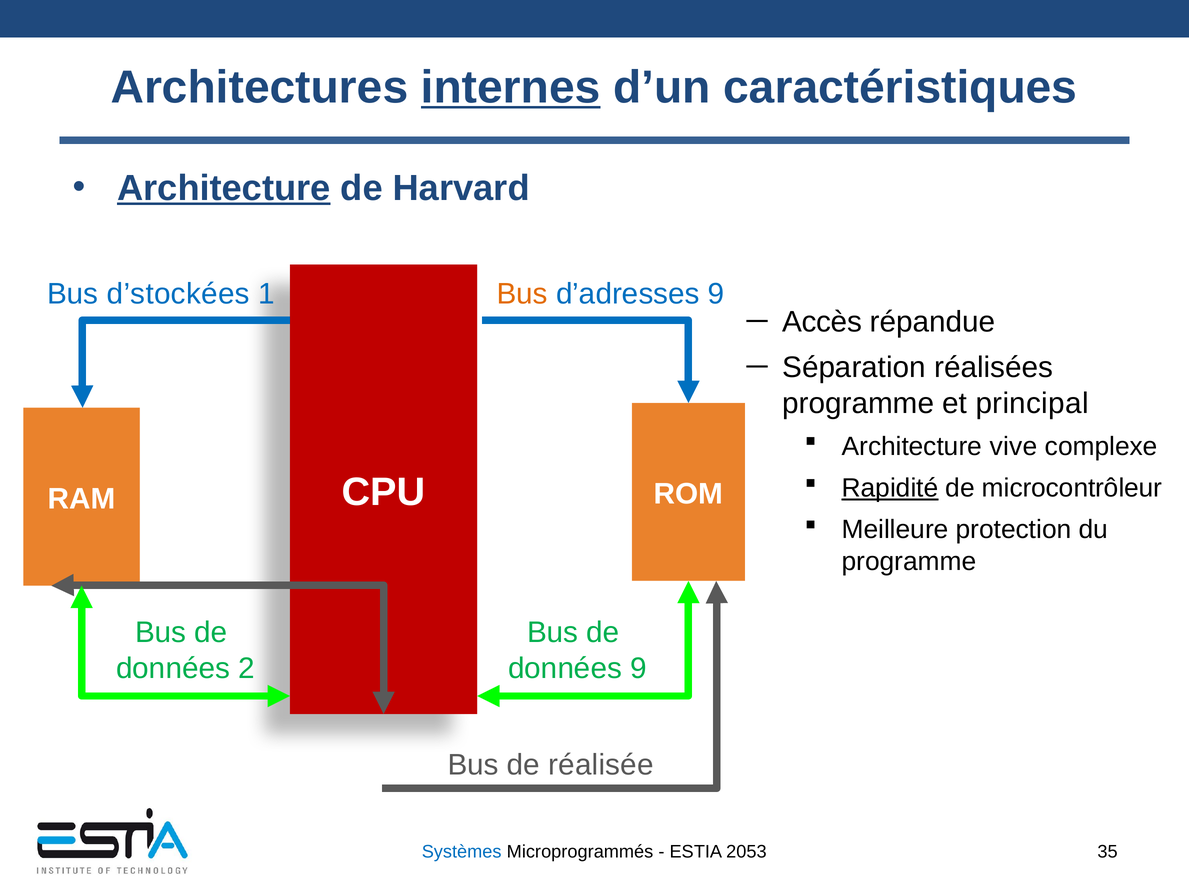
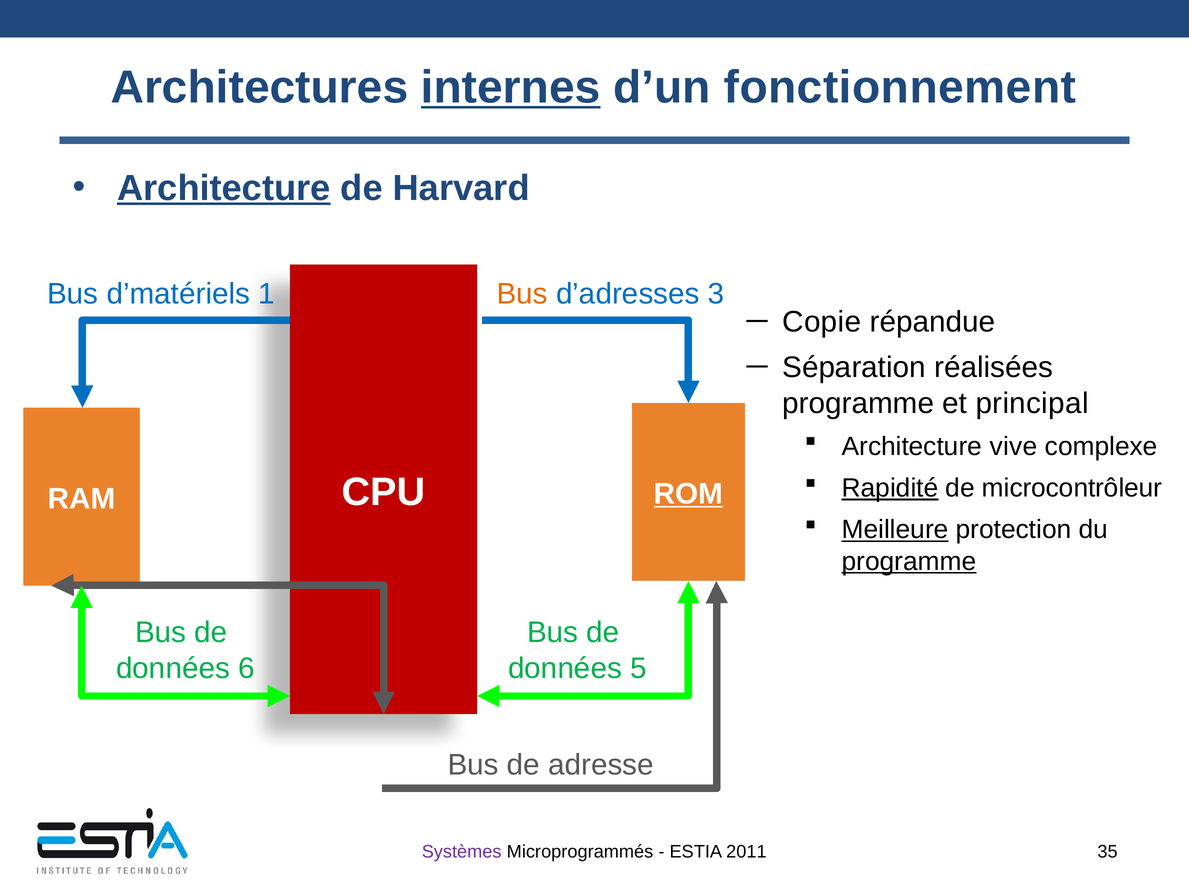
caractéristiques: caractéristiques -> fonctionnement
d’stockées: d’stockées -> d’matériels
d’adresses 9: 9 -> 3
Accès: Accès -> Copie
ROM underline: none -> present
Meilleure underline: none -> present
programme at (909, 561) underline: none -> present
2: 2 -> 6
données 9: 9 -> 5
réalisée: réalisée -> adresse
Systèmes colour: blue -> purple
2053: 2053 -> 2011
